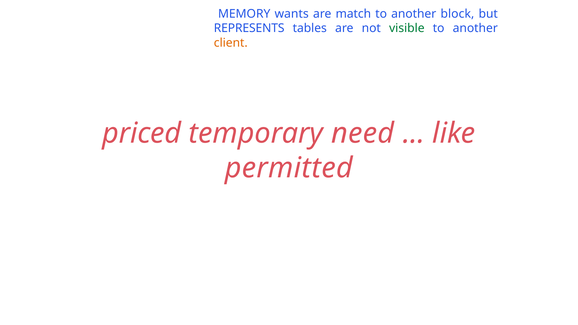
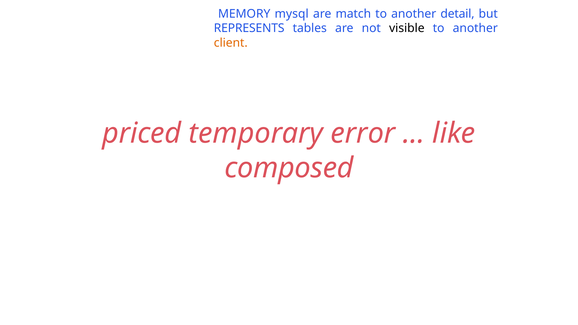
wants: wants -> mysql
block: block -> detail
visible colour: green -> black
need: need -> error
permitted: permitted -> composed
